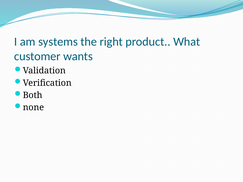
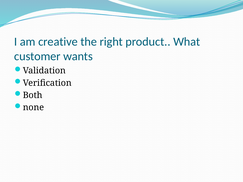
systems: systems -> creative
